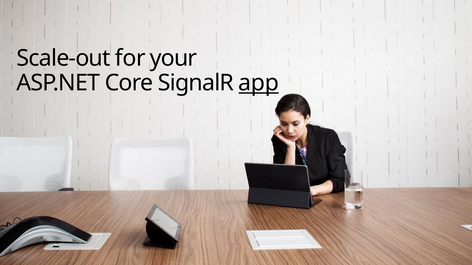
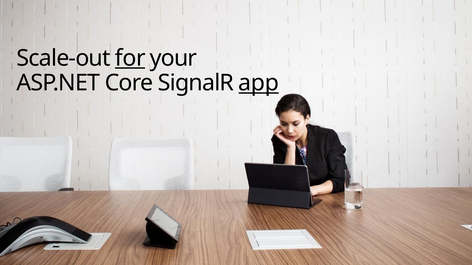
for underline: none -> present
